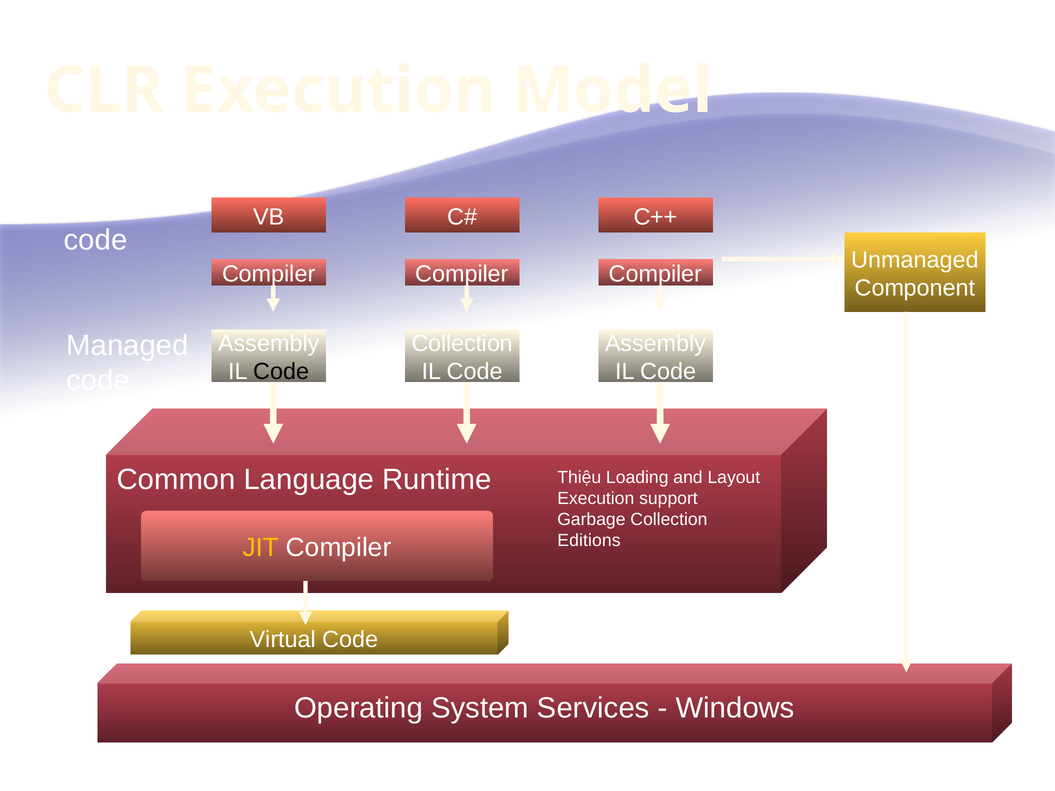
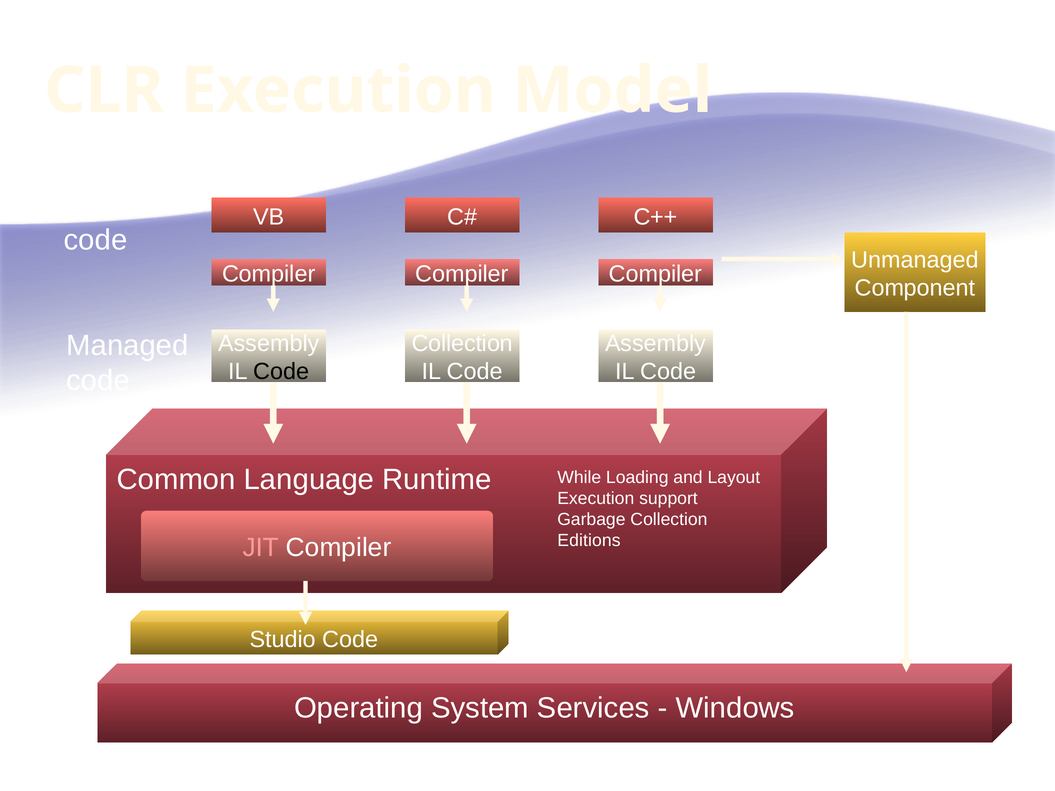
Thiệu: Thiệu -> While
JIT colour: yellow -> pink
Virtual: Virtual -> Studio
